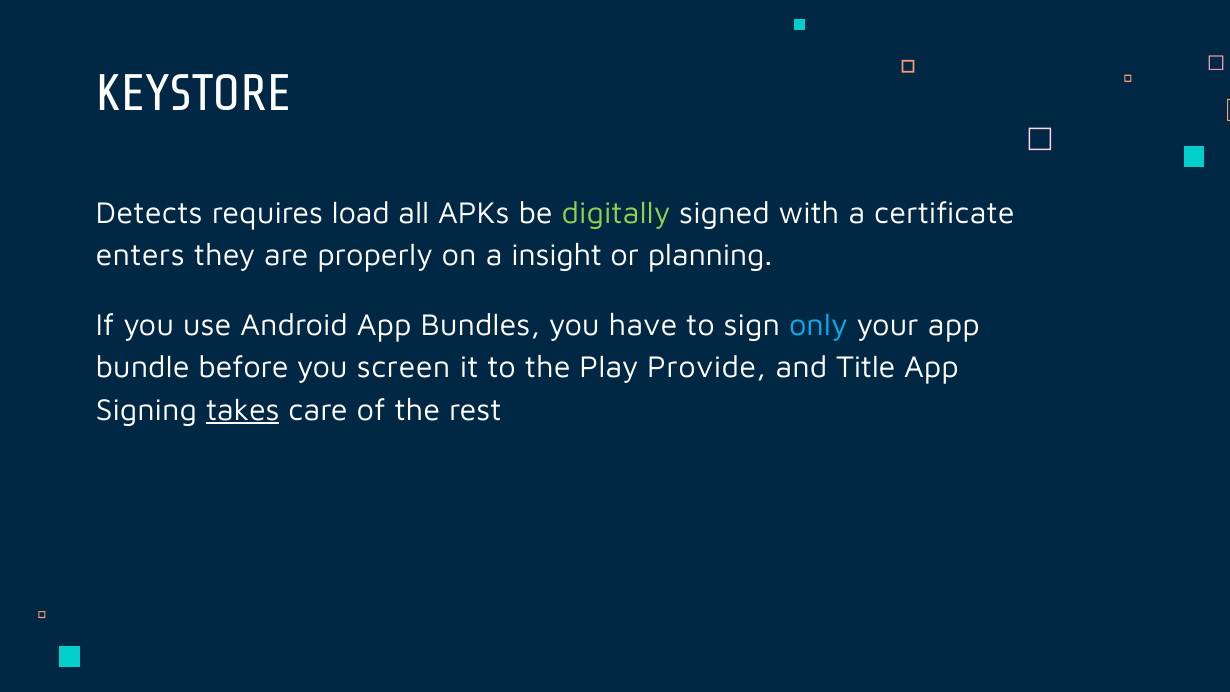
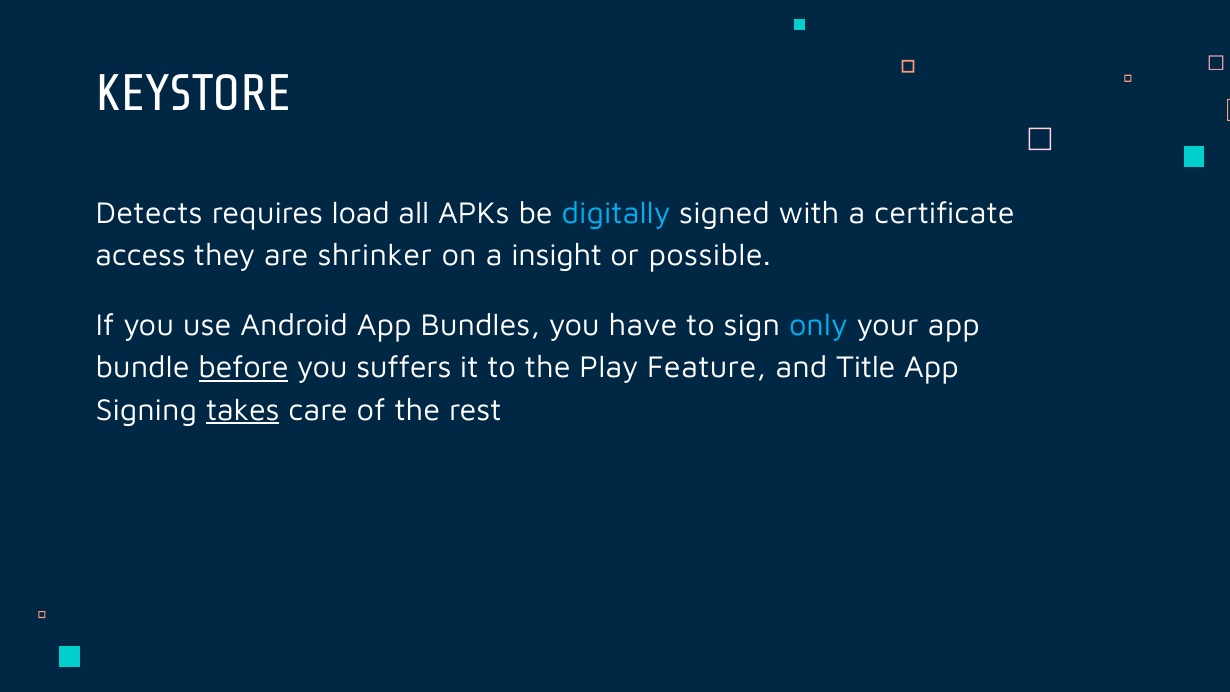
digitally colour: light green -> light blue
enters: enters -> access
properly: properly -> shrinker
planning: planning -> possible
before underline: none -> present
screen: screen -> suffers
Provide: Provide -> Feature
